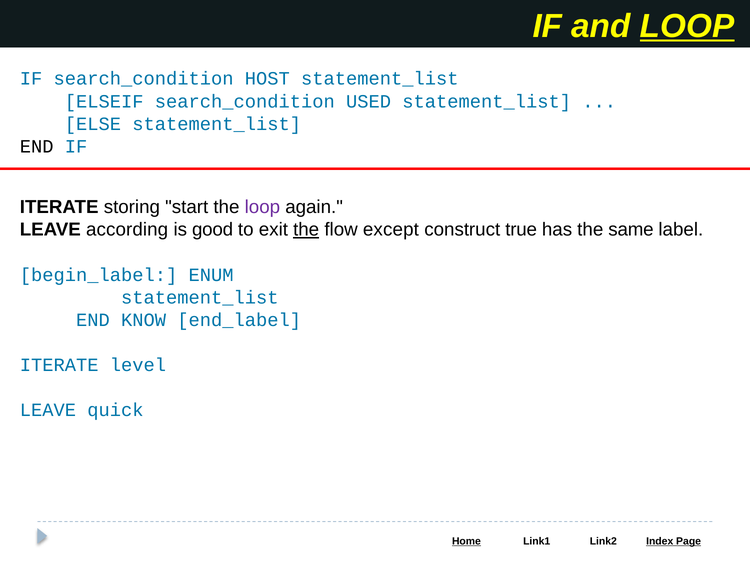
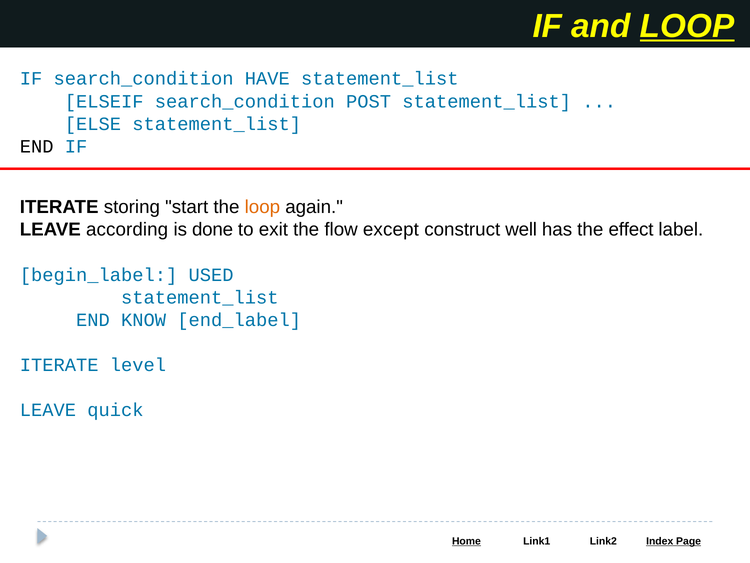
HOST: HOST -> HAVE
USED: USED -> POST
loop at (262, 207) colour: purple -> orange
good: good -> done
the at (306, 229) underline: present -> none
true: true -> well
same: same -> effect
ENUM: ENUM -> USED
